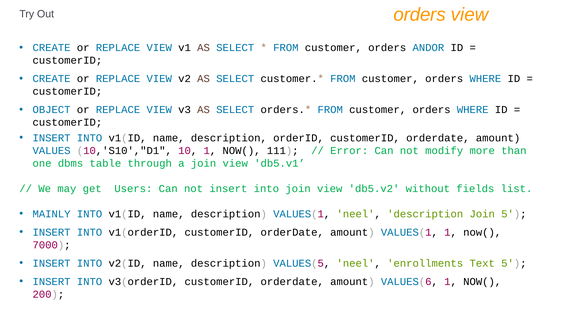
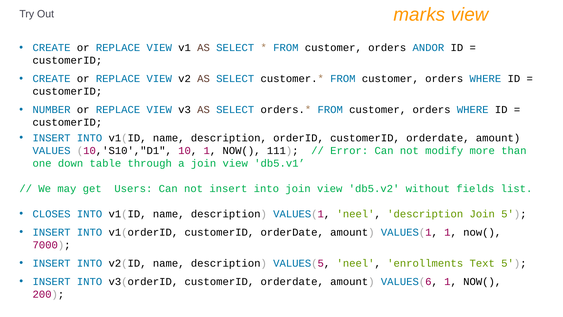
orders at (420, 15): orders -> marks
OBJECT: OBJECT -> NUMBER
dbms: dbms -> down
MAINLY: MAINLY -> CLOSES
